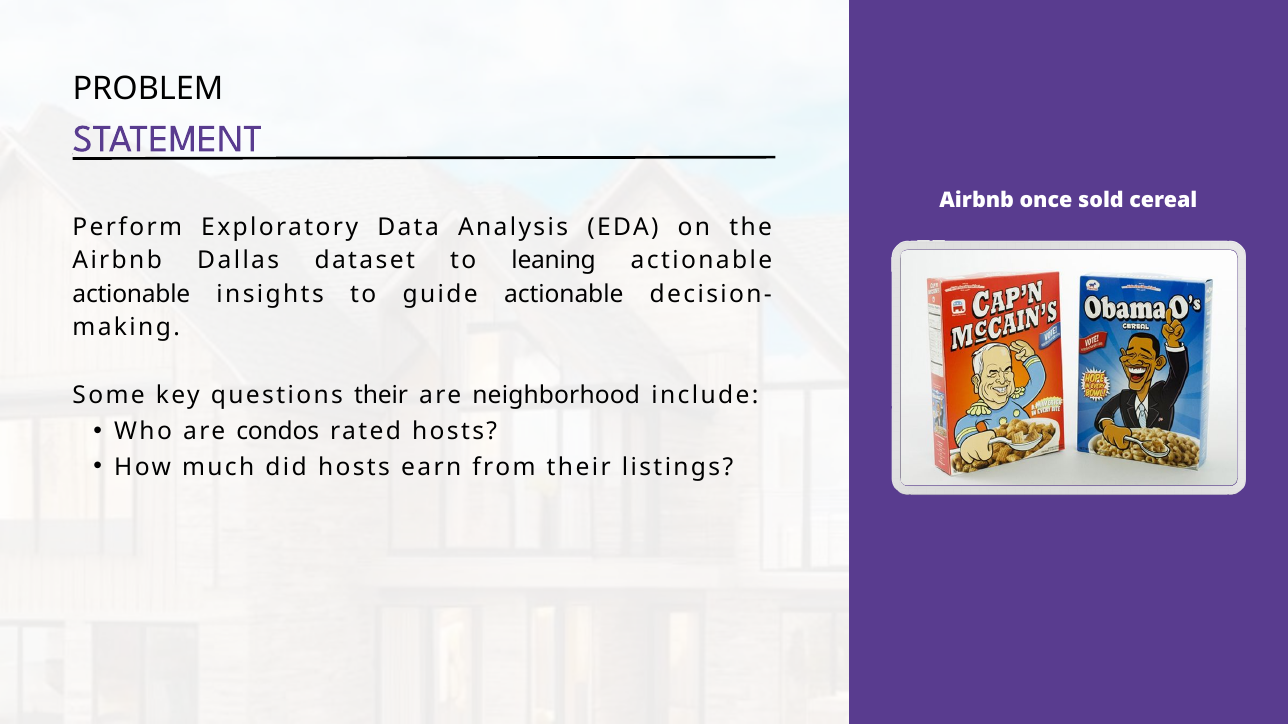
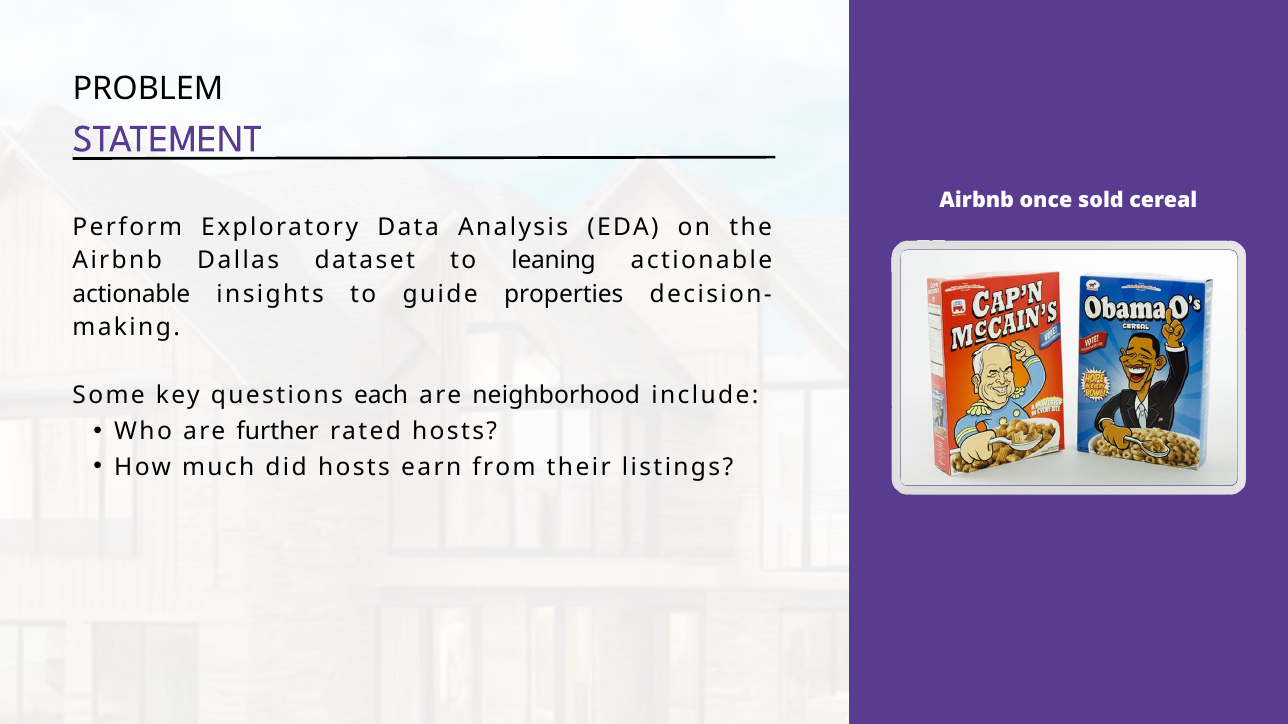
guide actionable: actionable -> properties
questions their: their -> each
condos: condos -> further
